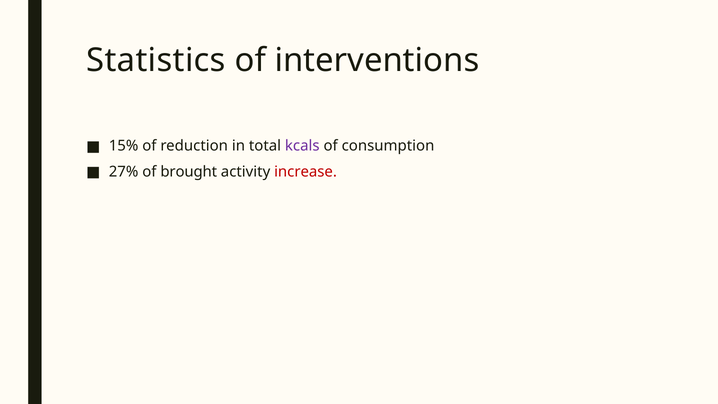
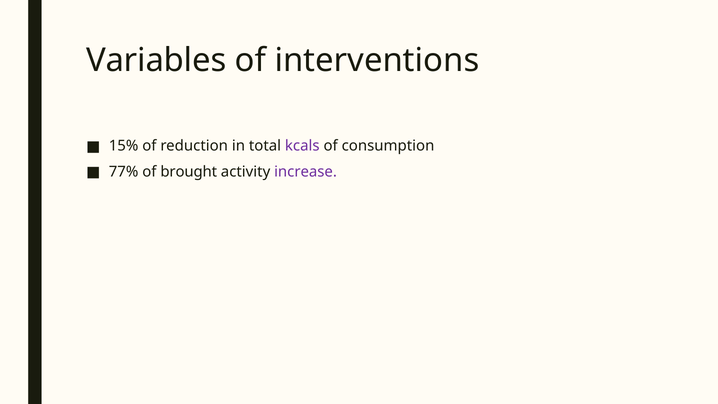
Statistics: Statistics -> Variables
27%: 27% -> 77%
increase colour: red -> purple
